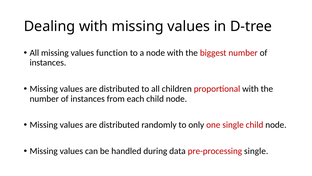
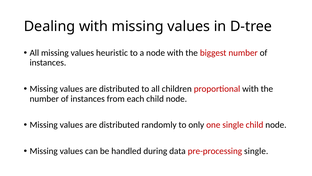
function: function -> heuristic
